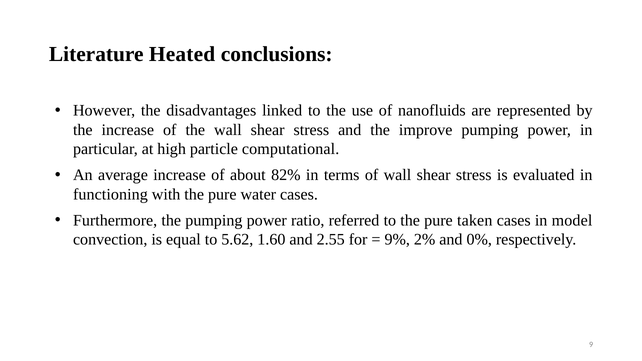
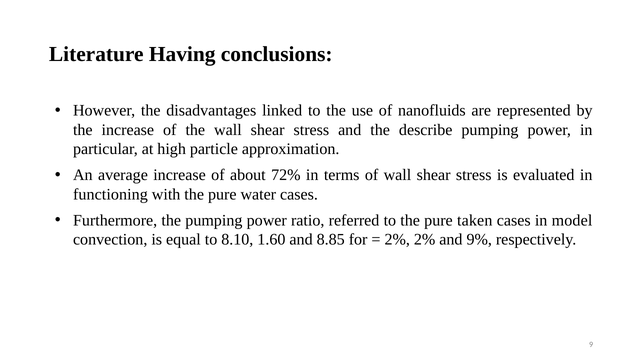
Heated: Heated -> Having
improve: improve -> describe
computational: computational -> approximation
82%: 82% -> 72%
5.62: 5.62 -> 8.10
2.55: 2.55 -> 8.85
9% at (397, 240): 9% -> 2%
0%: 0% -> 9%
